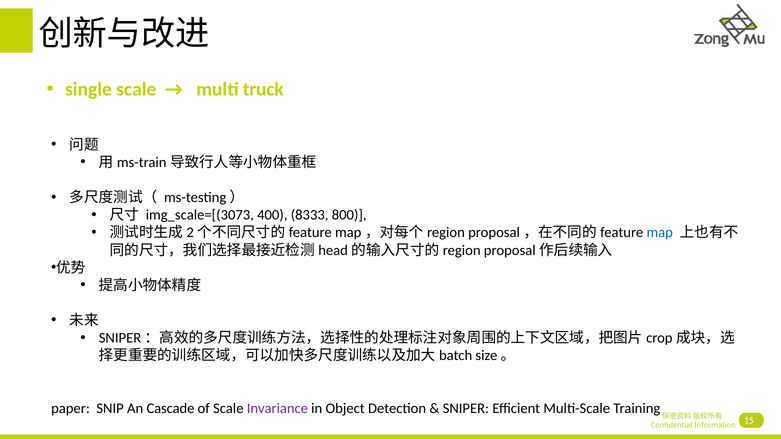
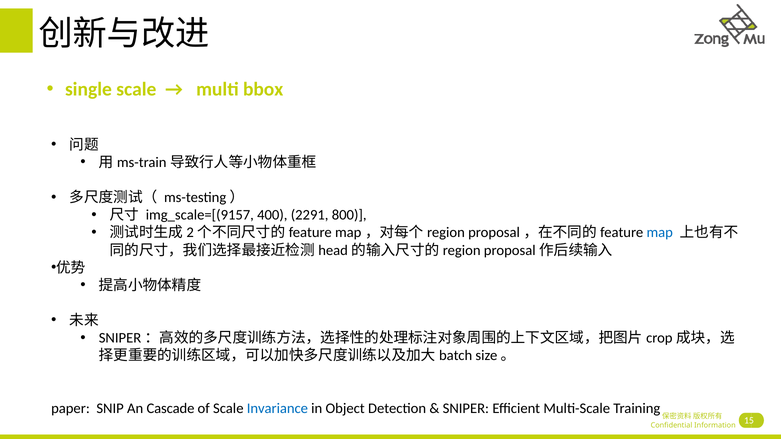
truck: truck -> bbox
img_scale=[(3073: img_scale=[(3073 -> img_scale=[(9157
8333: 8333 -> 2291
Invariance colour: purple -> blue
